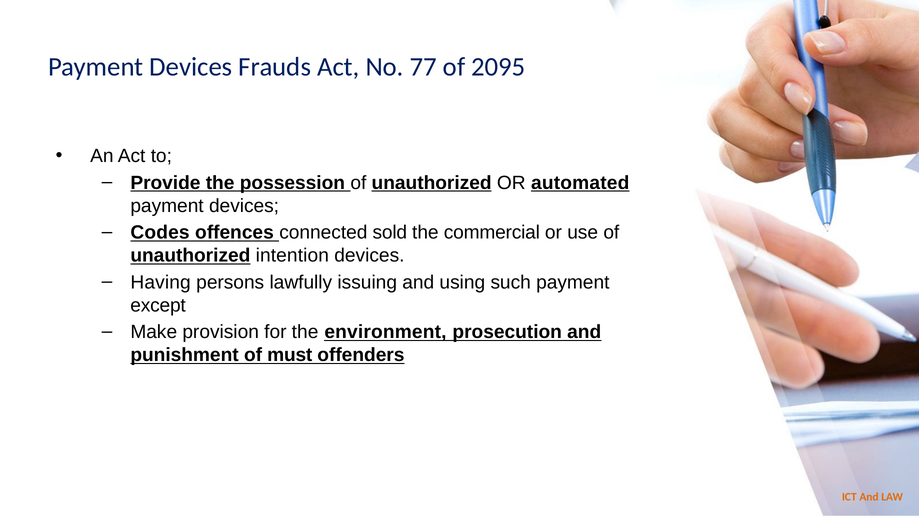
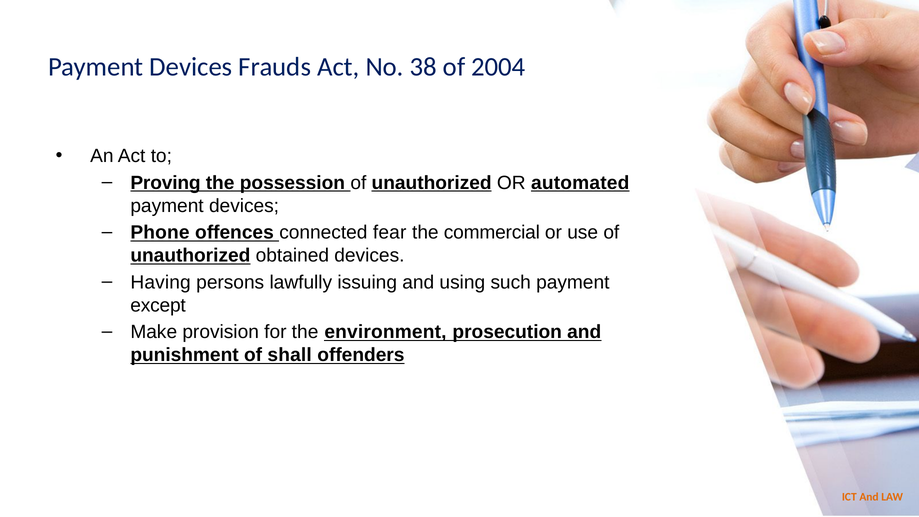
77: 77 -> 38
2095: 2095 -> 2004
Provide: Provide -> Proving
Codes: Codes -> Phone
sold: sold -> fear
intention: intention -> obtained
must: must -> shall
